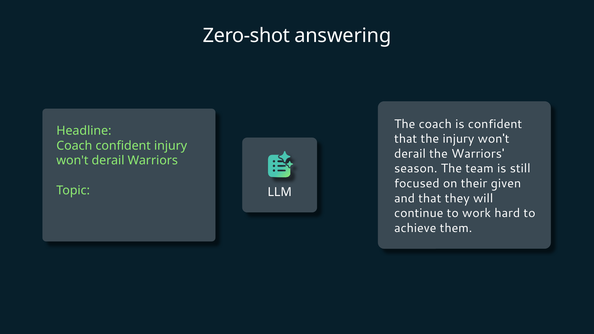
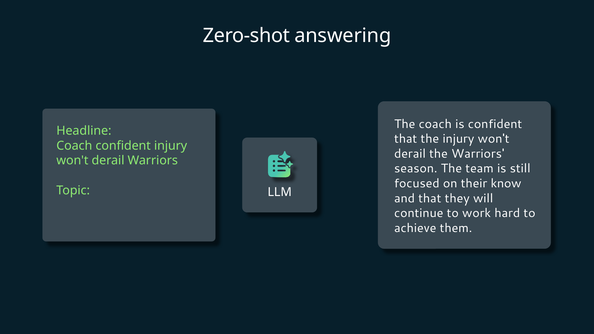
given: given -> know
